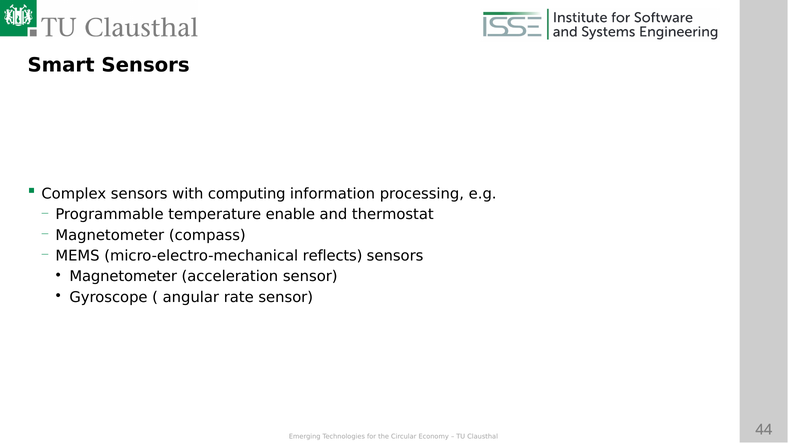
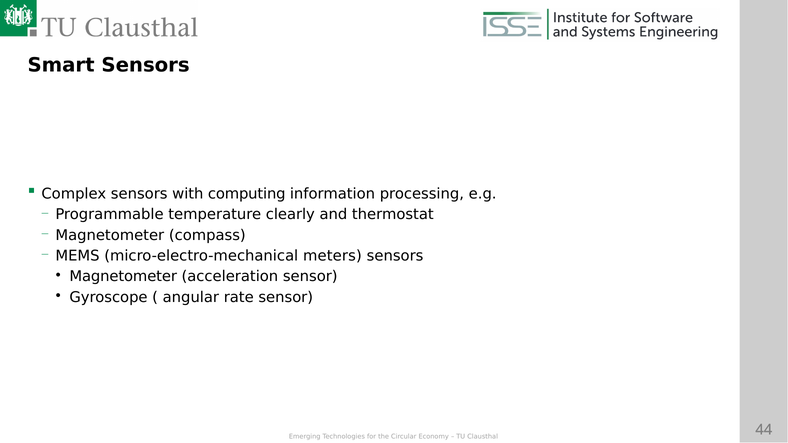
enable: enable -> clearly
reflects: reflects -> meters
